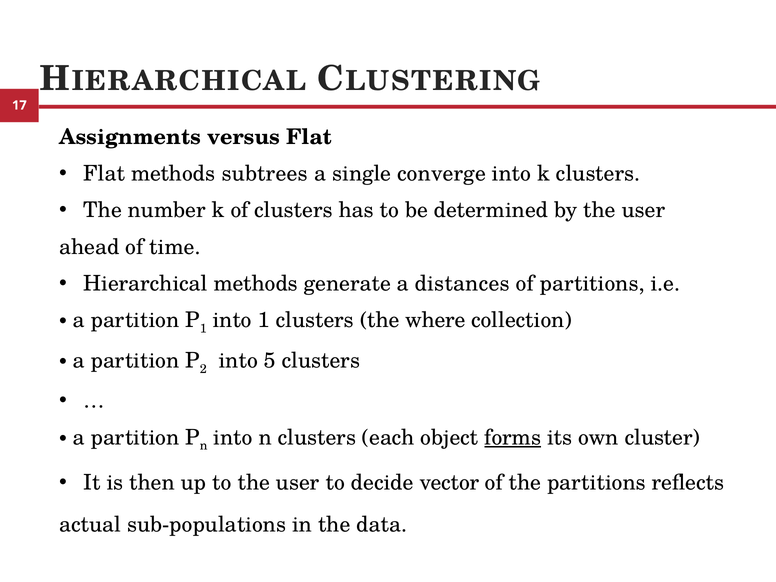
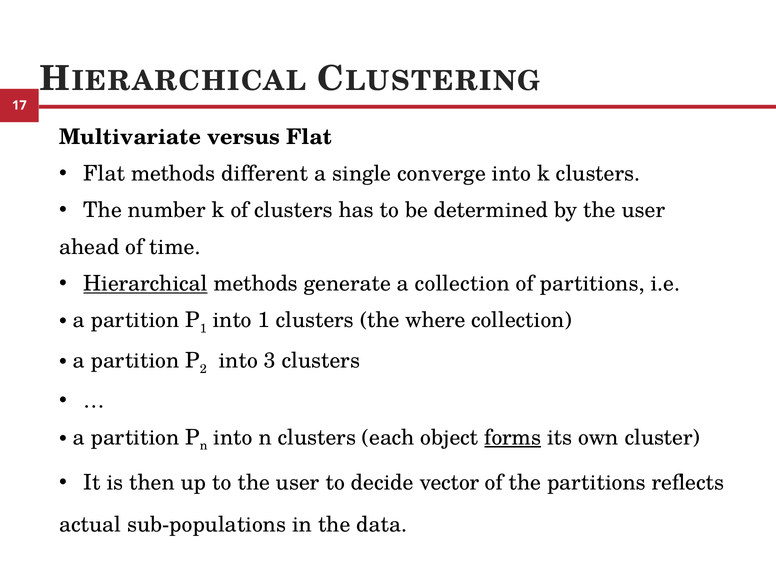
Assignments: Assignments -> Multivariate
subtrees: subtrees -> different
Hierarchical underline: none -> present
a distances: distances -> collection
5: 5 -> 3
